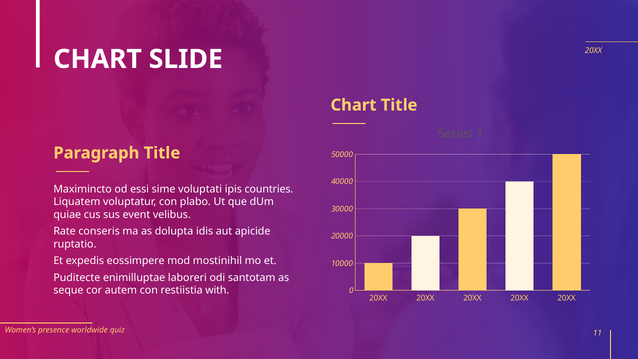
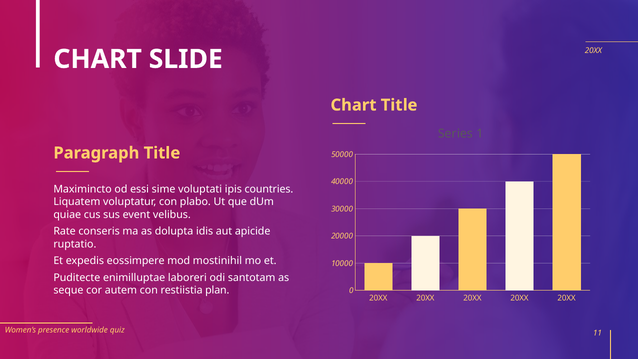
with: with -> plan
